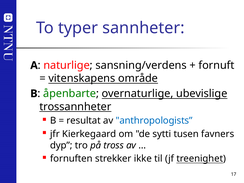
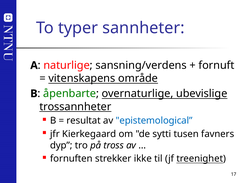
anthropologists: anthropologists -> epistemological
